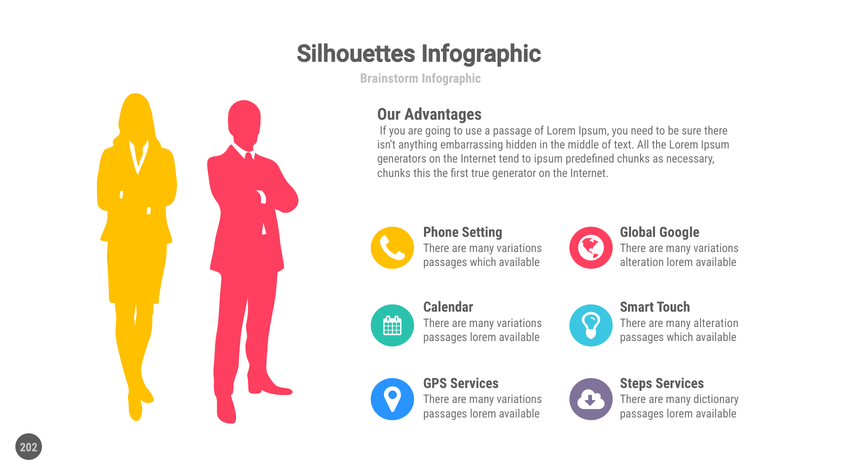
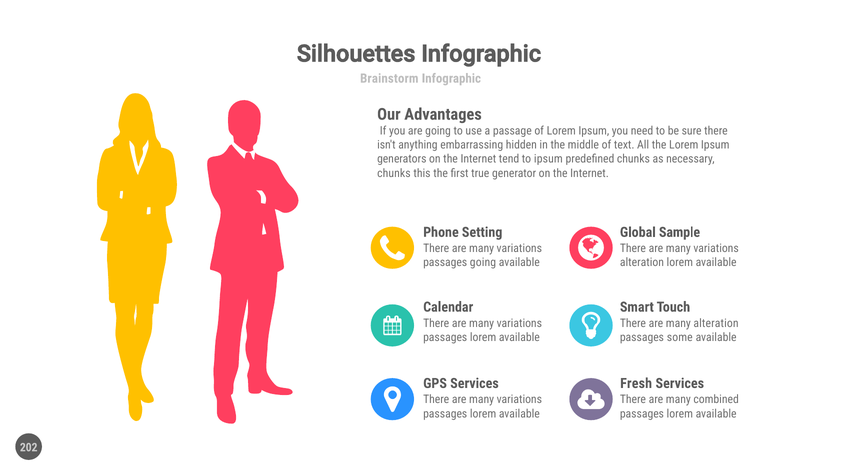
Google: Google -> Sample
which at (483, 262): which -> going
which at (680, 337): which -> some
Steps: Steps -> Fresh
dictionary: dictionary -> combined
